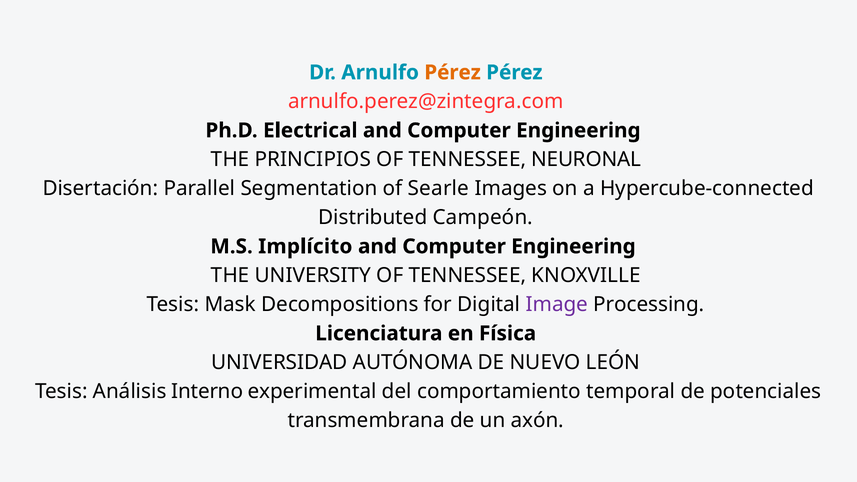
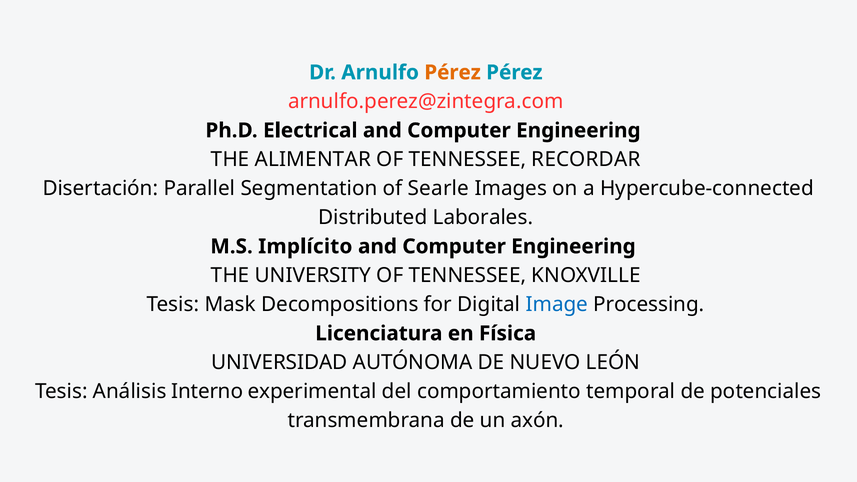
PRINCIPIOS: PRINCIPIOS -> ALIMENTAR
NEURONAL: NEURONAL -> RECORDAR
Campeón: Campeón -> Laborales
Image colour: purple -> blue
